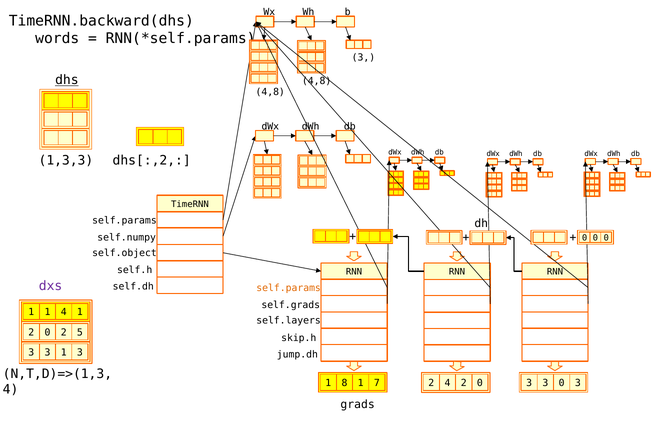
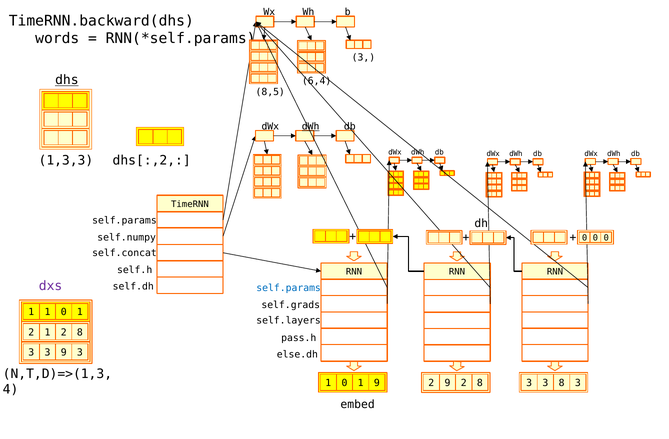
4,8 at (317, 81): 4,8 -> 6,4
4,8 at (270, 92): 4,8 -> 8,5
dWh at (311, 126) underline: none -> present
self.object: self.object -> self.concat
self.params at (289, 288) colour: orange -> blue
1 1 4: 4 -> 0
0 at (47, 333): 0 -> 1
5 at (80, 333): 5 -> 8
skip.h: skip.h -> pass.h
3 1: 1 -> 9
jump.dh: jump.dh -> else.dh
8 at (344, 383): 8 -> 0
1 7: 7 -> 9
3 3 0: 0 -> 8
2 4: 4 -> 9
0 at (480, 383): 0 -> 8
grads: grads -> embed
